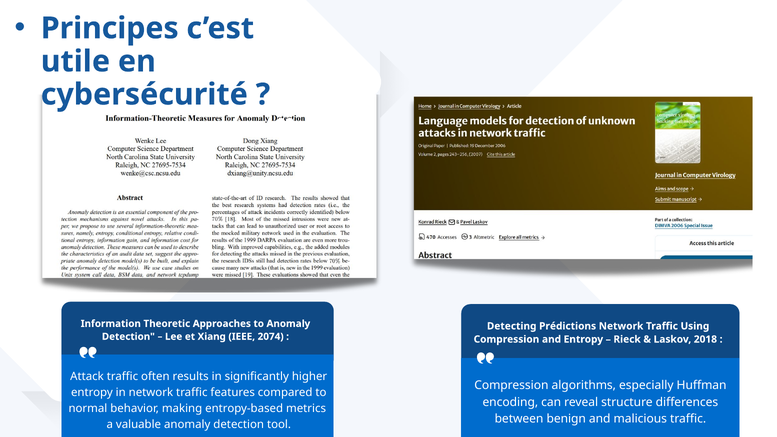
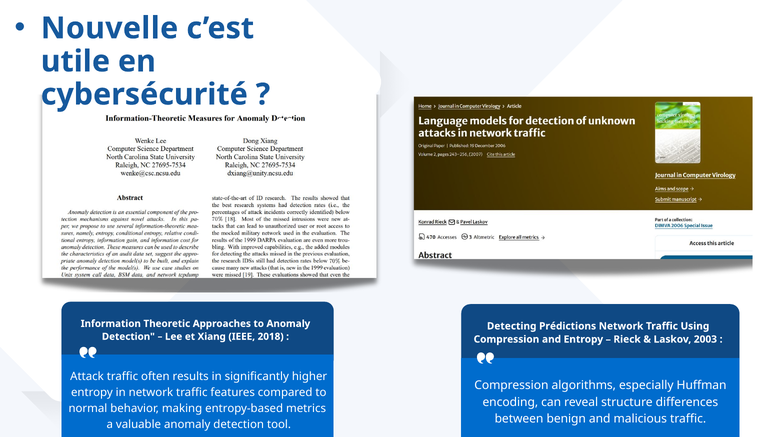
Principes: Principes -> Nouvelle
2074: 2074 -> 2018
2018: 2018 -> 2003
